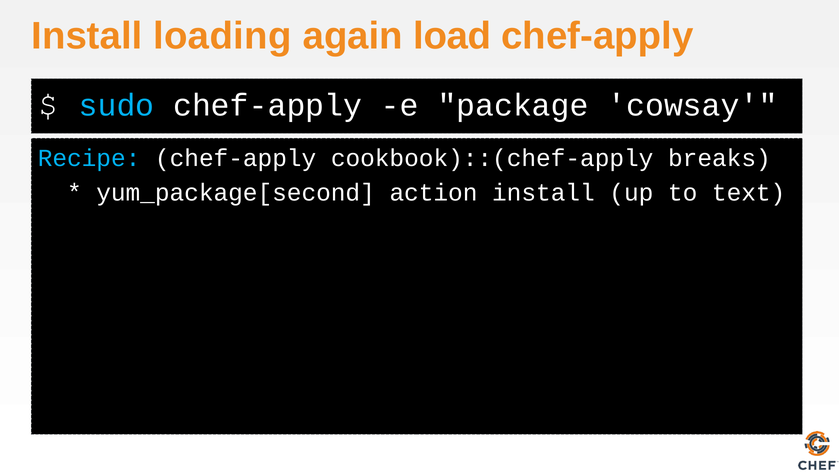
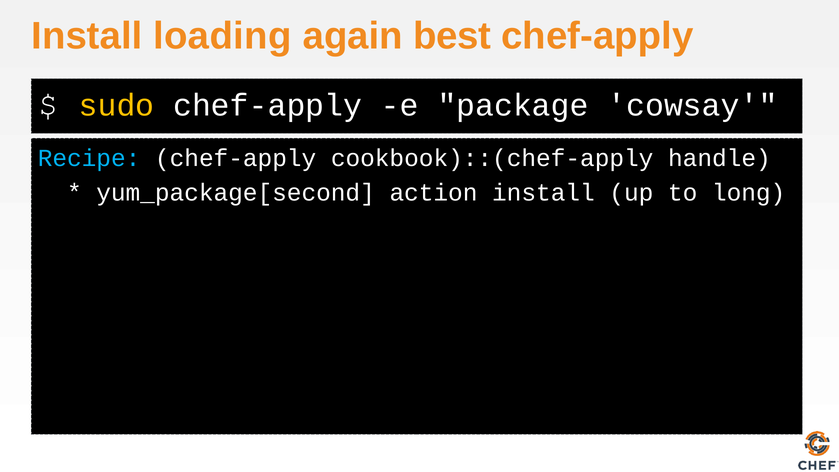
load: load -> best
sudo colour: light blue -> yellow
breaks: breaks -> handle
text: text -> long
